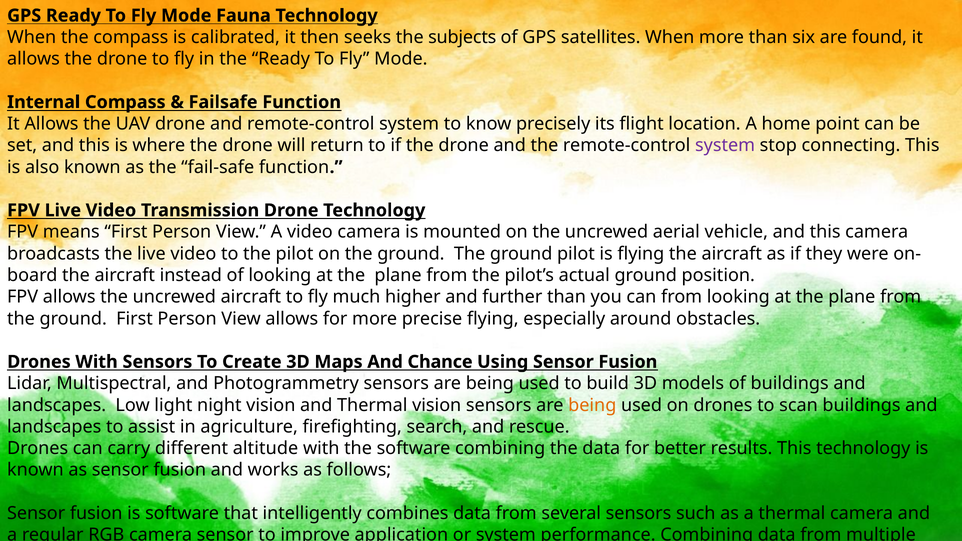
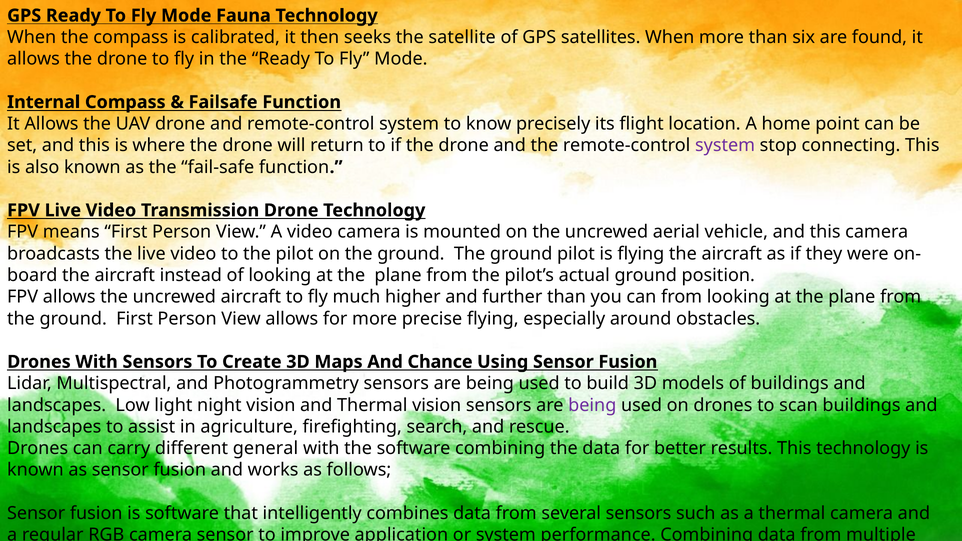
subjects: subjects -> satellite
being at (592, 405) colour: orange -> purple
altitude: altitude -> general
